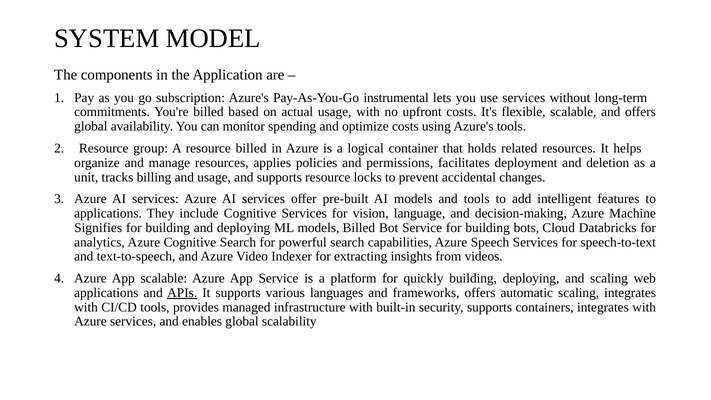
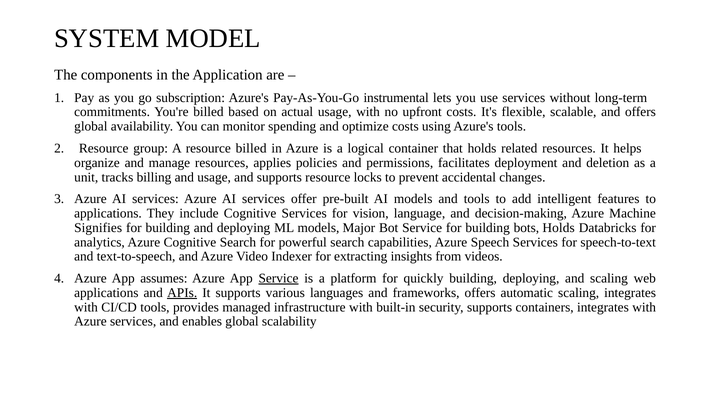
models Billed: Billed -> Major
bots Cloud: Cloud -> Holds
App scalable: scalable -> assumes
Service at (278, 278) underline: none -> present
